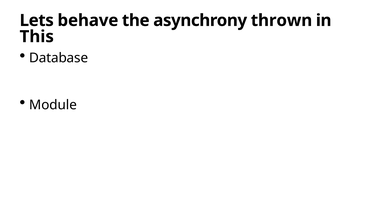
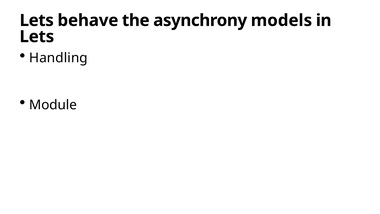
thrown: thrown -> models
This at (37, 37): This -> Lets
Database: Database -> Handling
